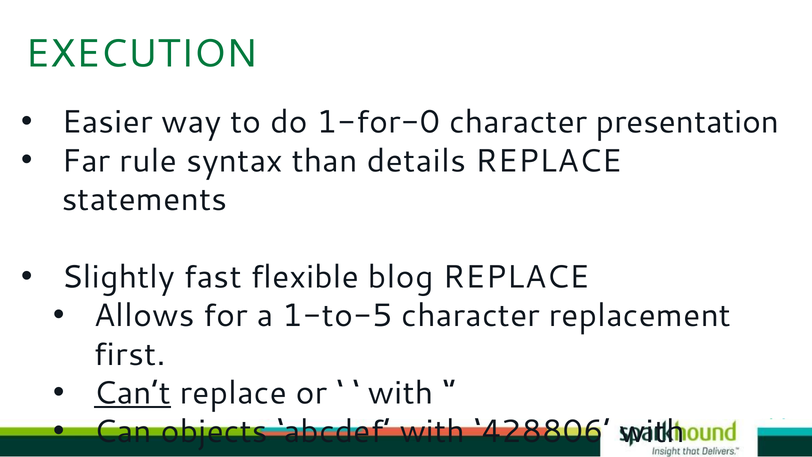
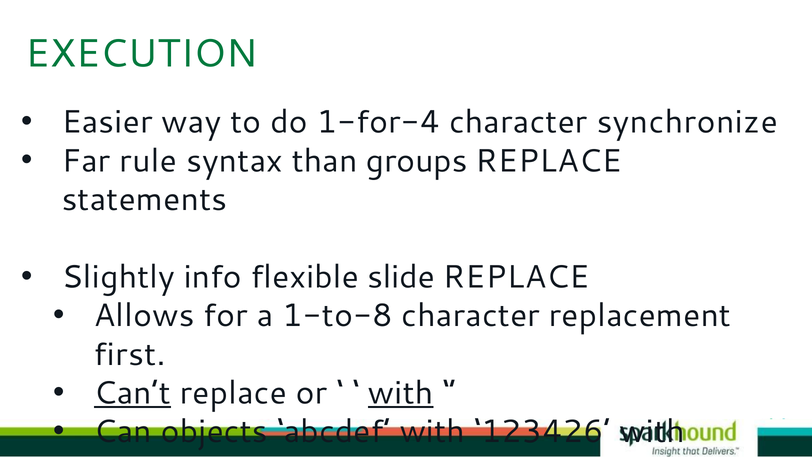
1-for-0: 1-for-0 -> 1-for-4
presentation: presentation -> synchronize
details: details -> groups
fast: fast -> info
blog: blog -> slide
1-to-5: 1-to-5 -> 1-to-8
with at (401, 393) underline: none -> present
428806: 428806 -> 123426
